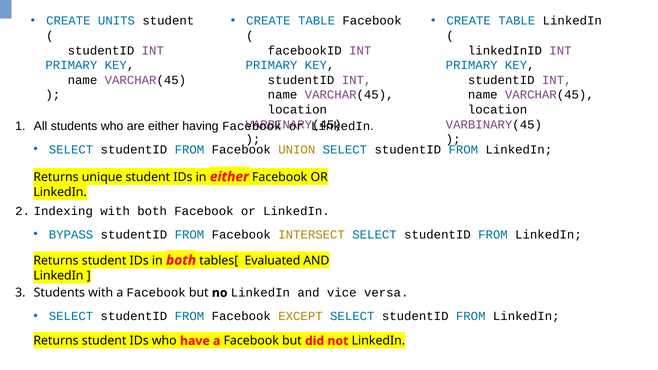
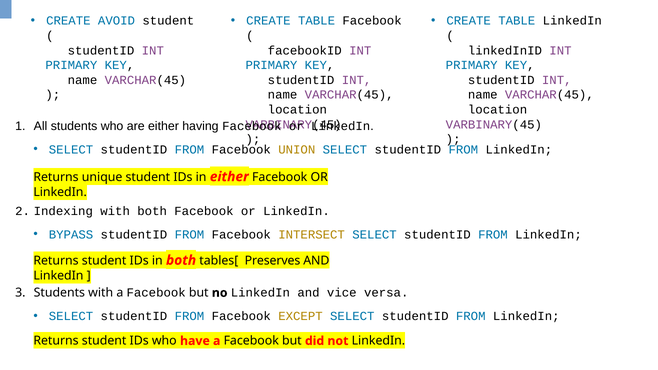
UNITS: UNITS -> AVOID
Evaluated: Evaluated -> Preserves
